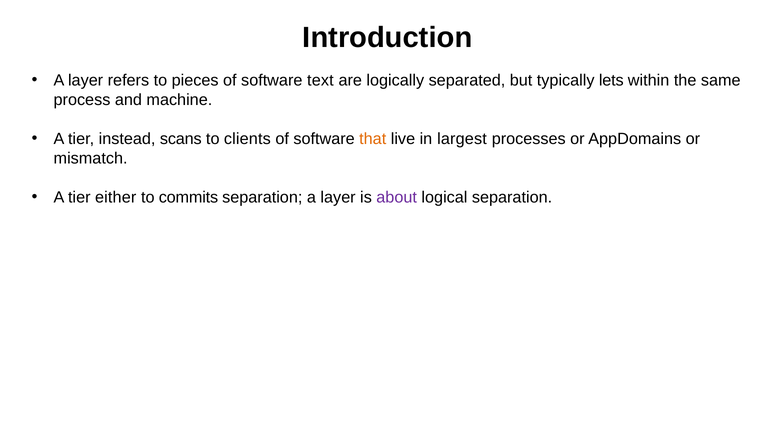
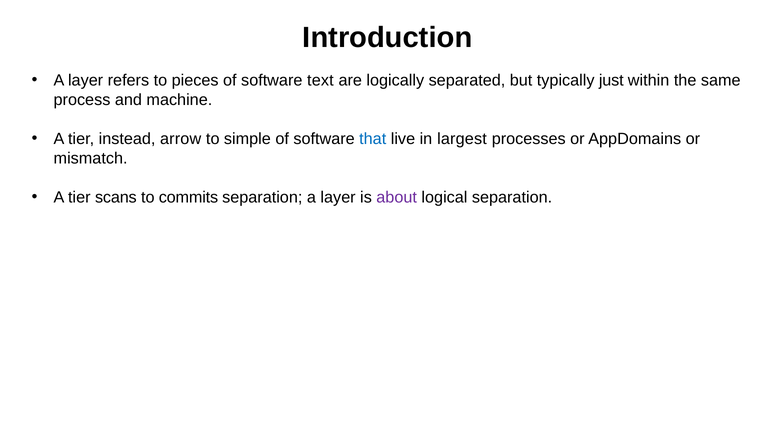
lets: lets -> just
scans: scans -> arrow
clients: clients -> simple
that colour: orange -> blue
either: either -> scans
